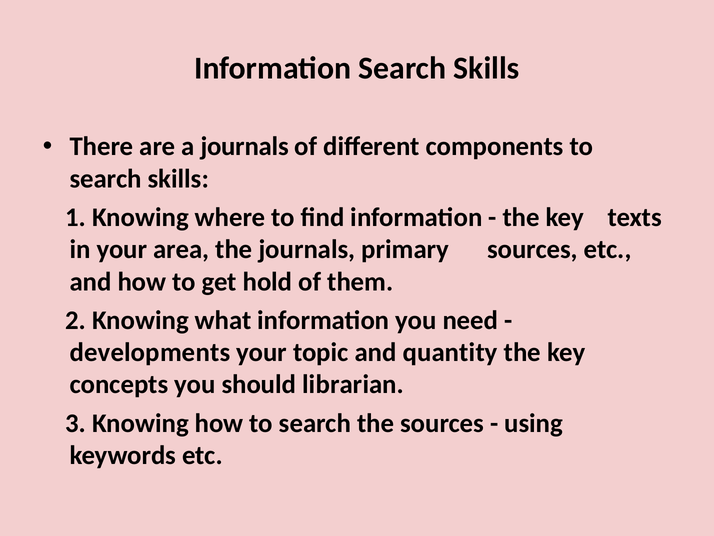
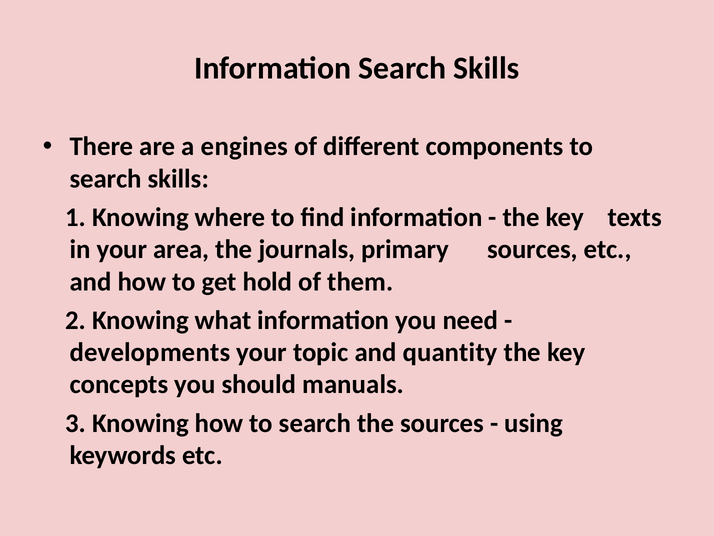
a journals: journals -> engines
librarian: librarian -> manuals
